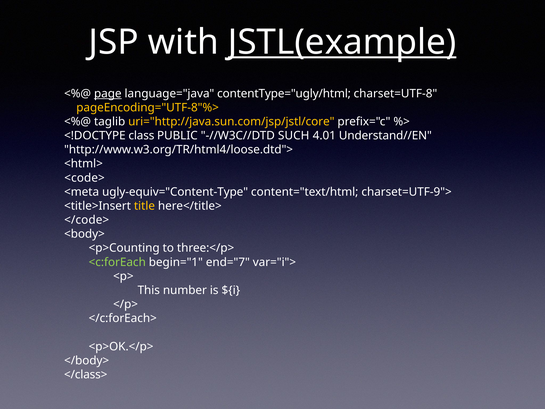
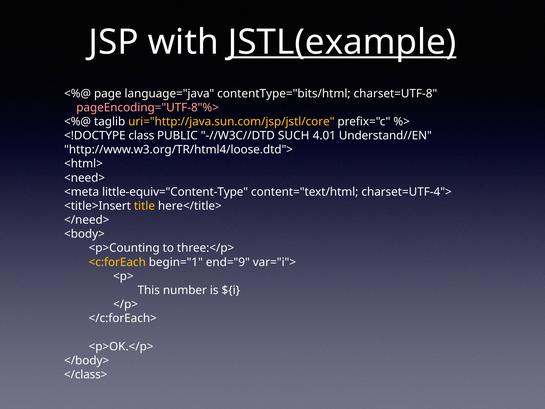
page underline: present -> none
contentType="ugly/html: contentType="ugly/html -> contentType="bits/html
pageEncoding="UTF-8"%> colour: yellow -> pink
<code>: <code> -> <need>
ugly-equiv="Content-Type: ugly-equiv="Content-Type -> little-equiv="Content-Type
charset=UTF-9">: charset=UTF-9"> -> charset=UTF-4">
</code>: </code> -> </need>
<c:forEach colour: light green -> yellow
end="7: end="7 -> end="9
